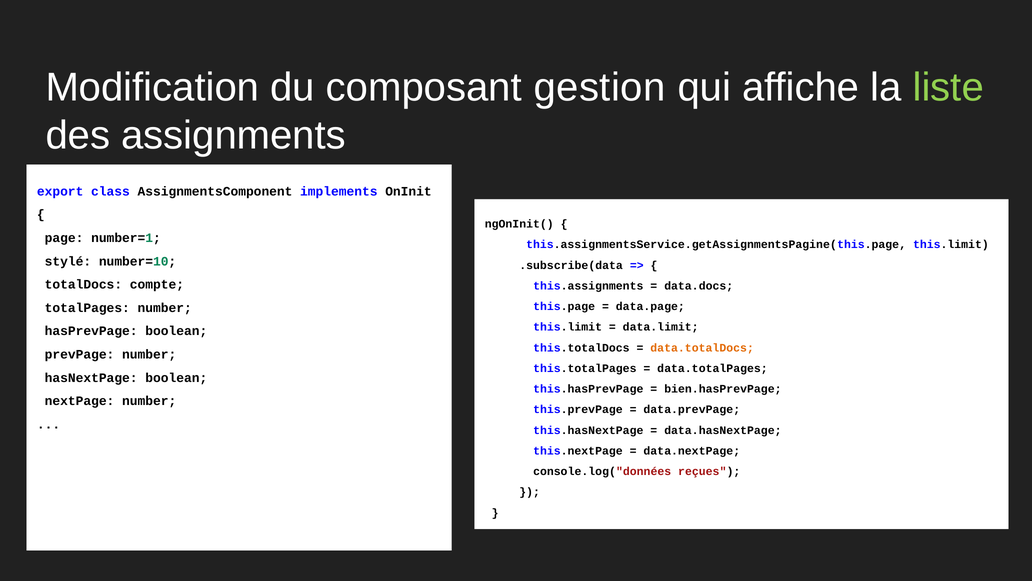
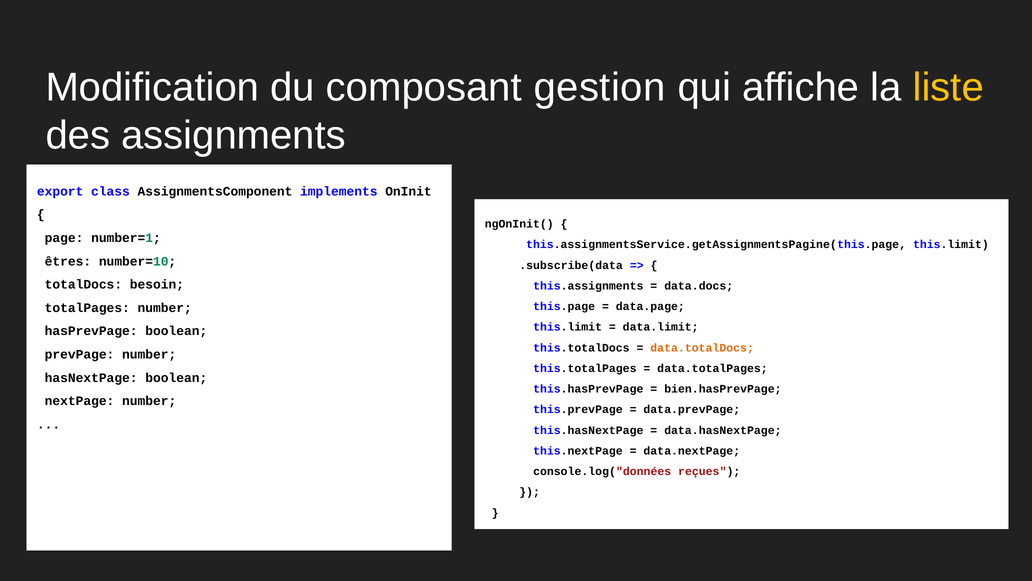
liste colour: light green -> yellow
stylé: stylé -> êtres
compte: compte -> besoin
